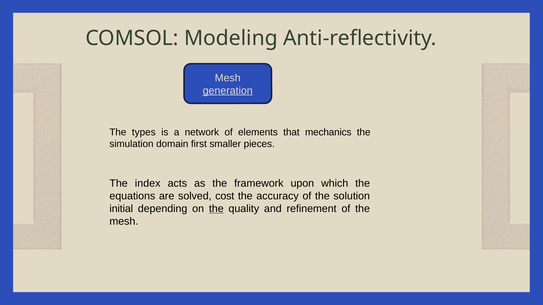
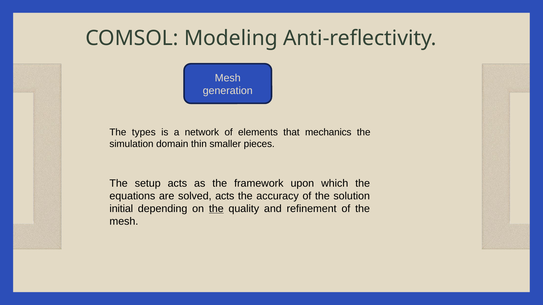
generation underline: present -> none
first: first -> thin
index: index -> setup
solved cost: cost -> acts
